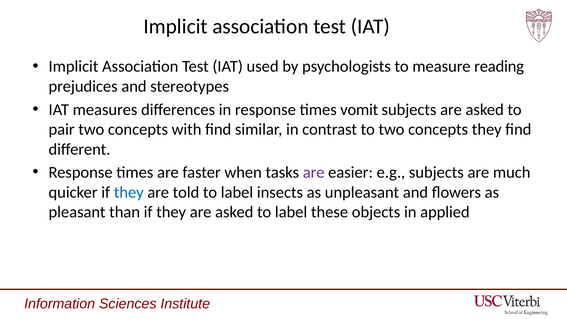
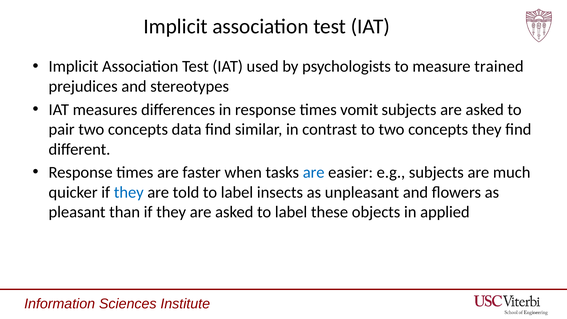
reading: reading -> trained
with: with -> data
are at (314, 172) colour: purple -> blue
